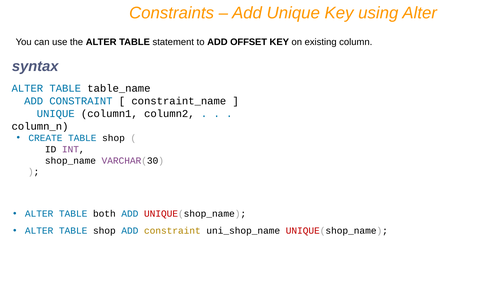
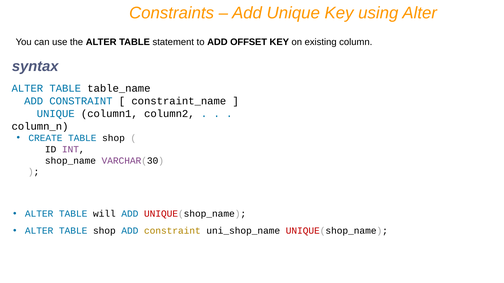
both: both -> will
